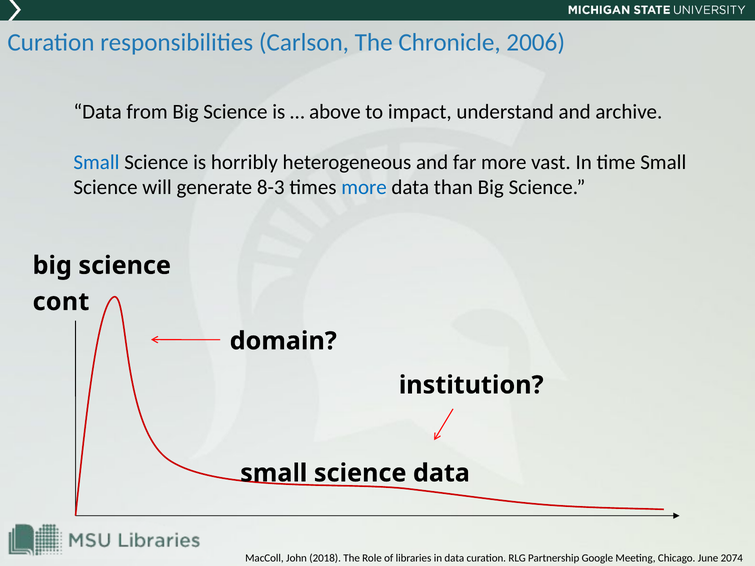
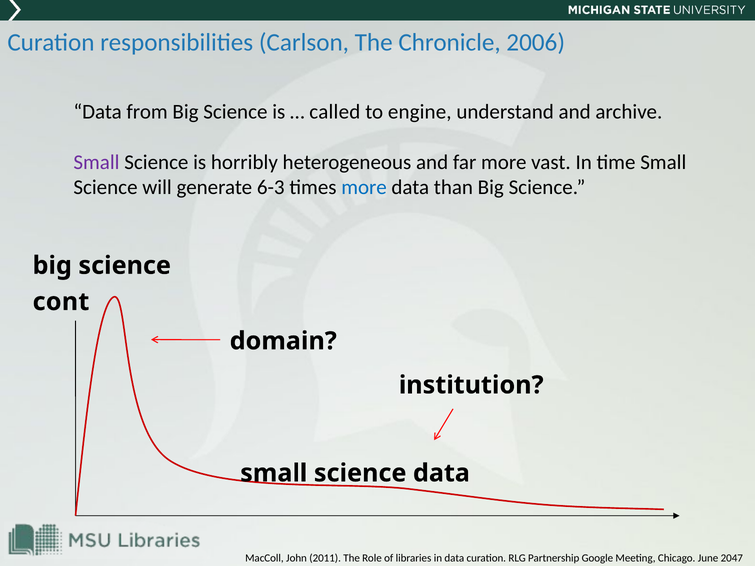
above: above -> called
impact: impact -> engine
Small at (97, 162) colour: blue -> purple
8-3: 8-3 -> 6-3
2018: 2018 -> 2011
2074: 2074 -> 2047
